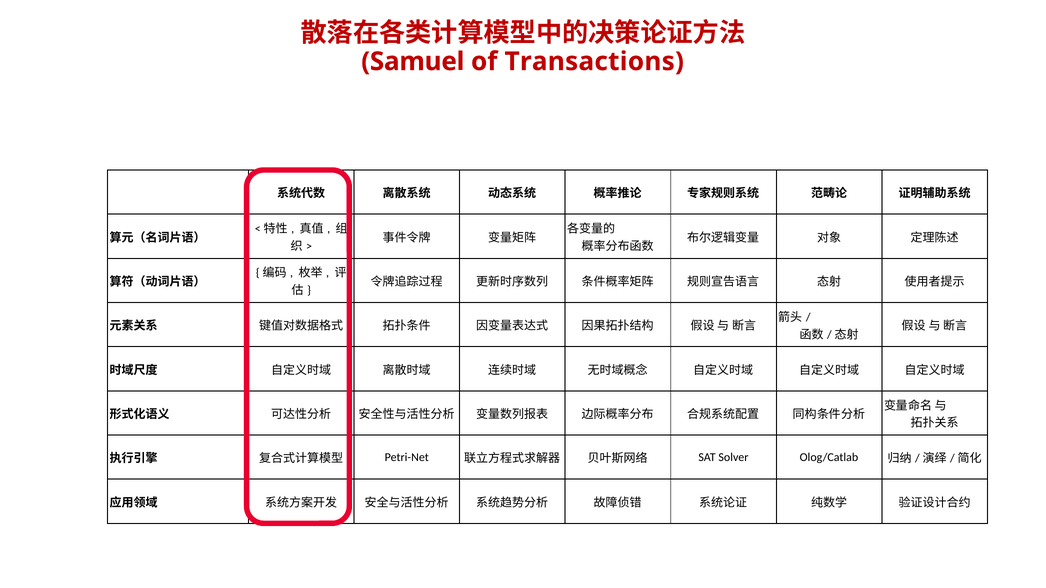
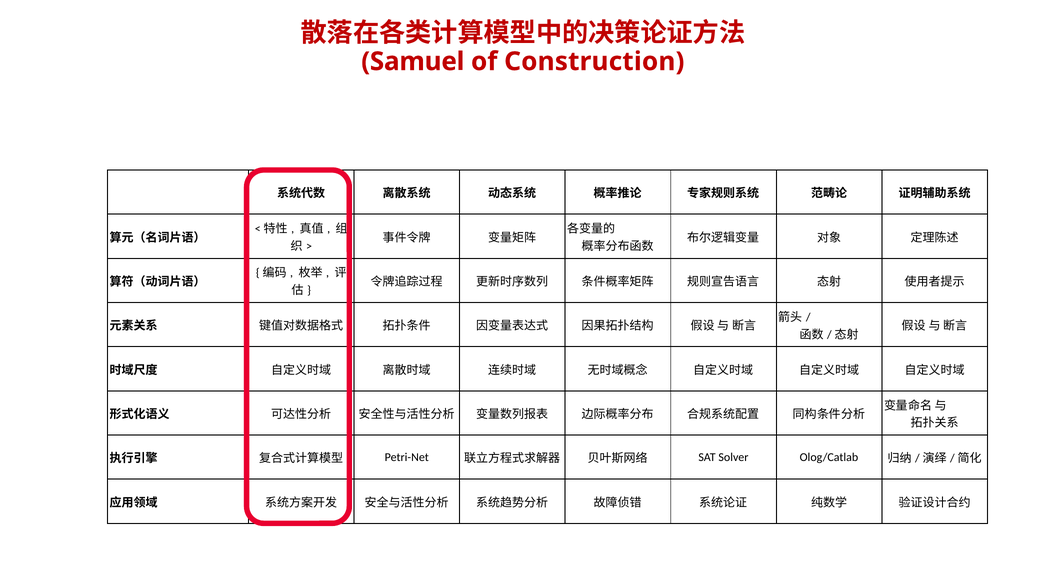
Transactions: Transactions -> Construction
